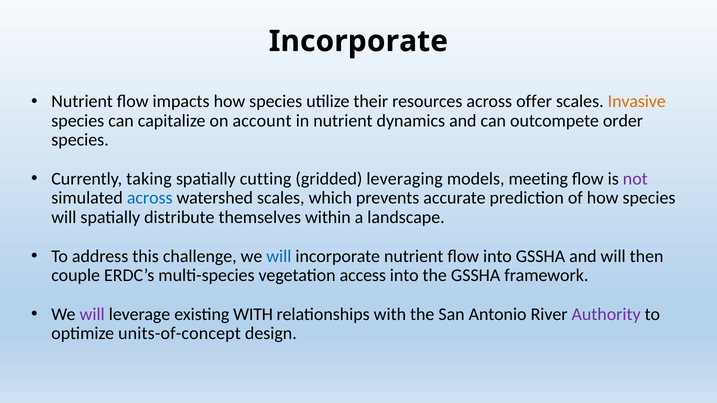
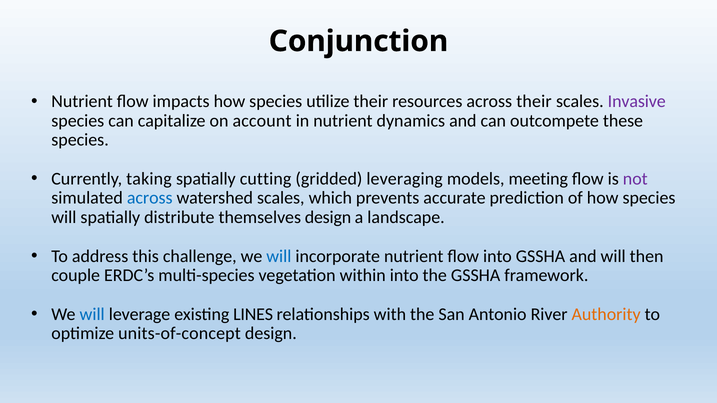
Incorporate at (358, 41): Incorporate -> Conjunction
across offer: offer -> their
Invasive colour: orange -> purple
order: order -> these
themselves within: within -> design
access: access -> within
will at (92, 314) colour: purple -> blue
existing WITH: WITH -> LINES
Authority colour: purple -> orange
